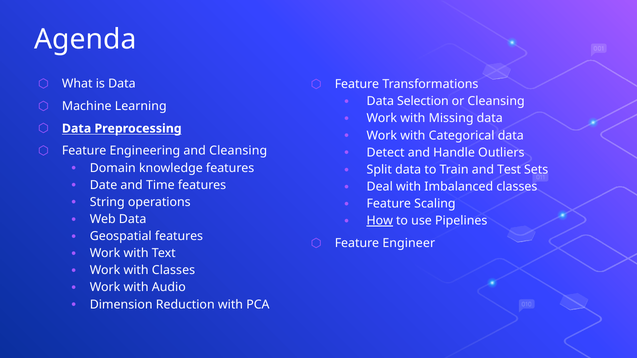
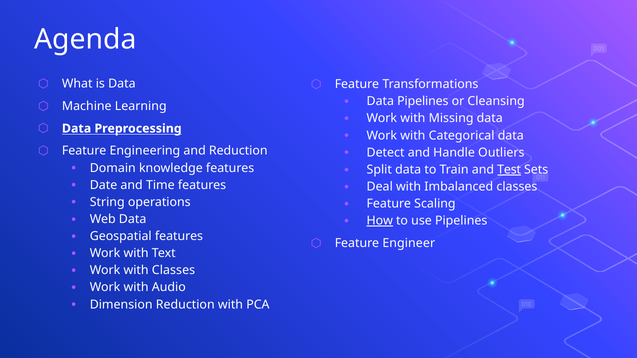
Data Selection: Selection -> Pipelines
and Cleansing: Cleansing -> Reduction
Test underline: none -> present
